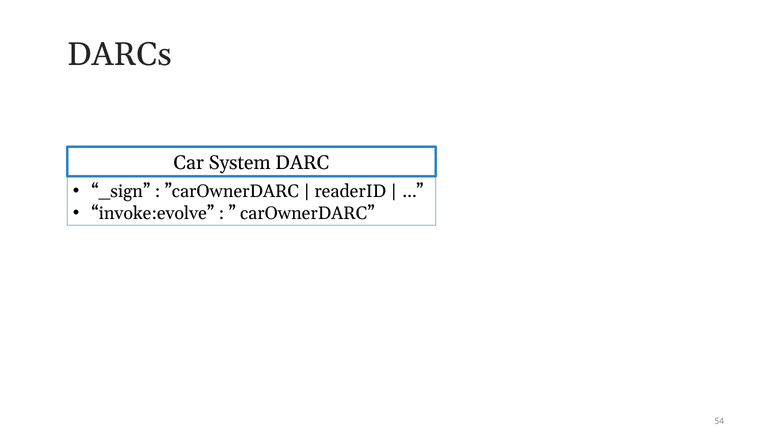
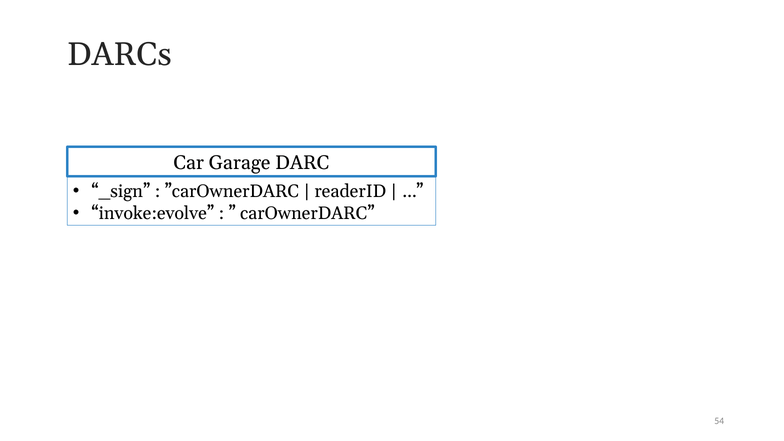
System: System -> Garage
